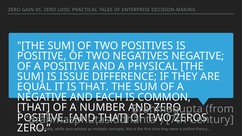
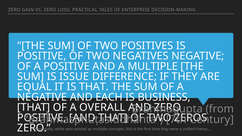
A PHYSICAL: PHYSICAL -> MULTIPLE
COMMON: COMMON -> BUSINESS
NUMBER: NUMBER -> OVERALL
